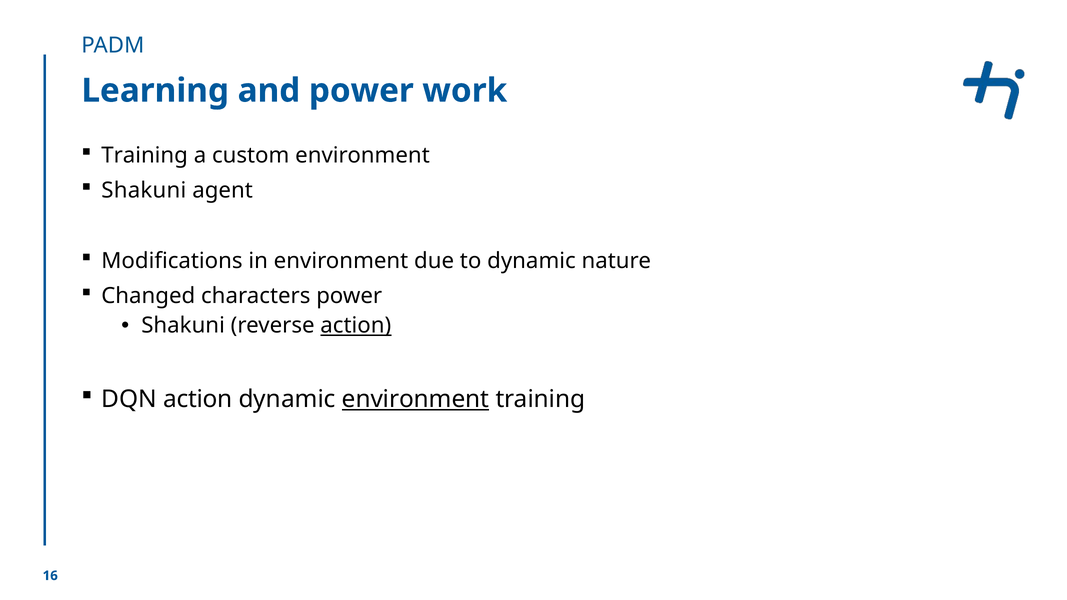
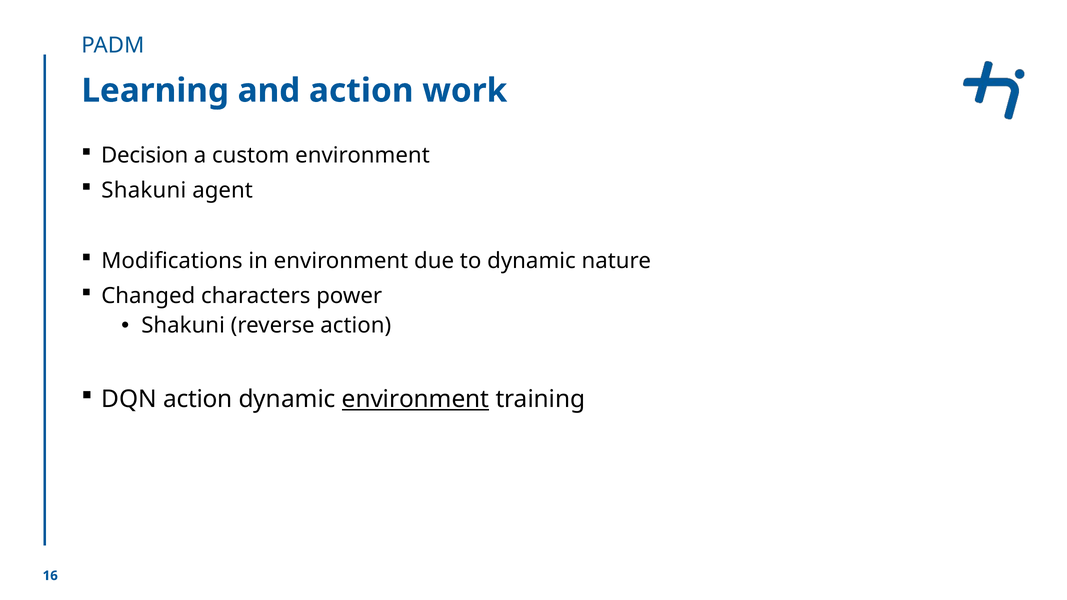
and power: power -> action
Training at (145, 156): Training -> Decision
action at (356, 326) underline: present -> none
